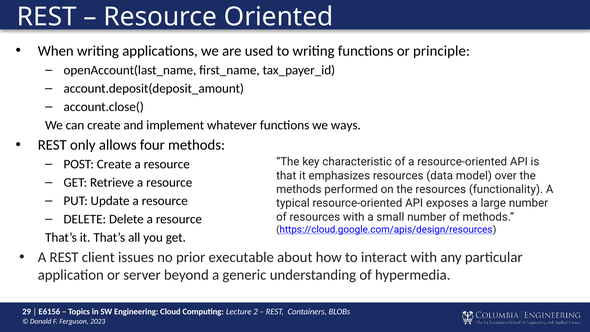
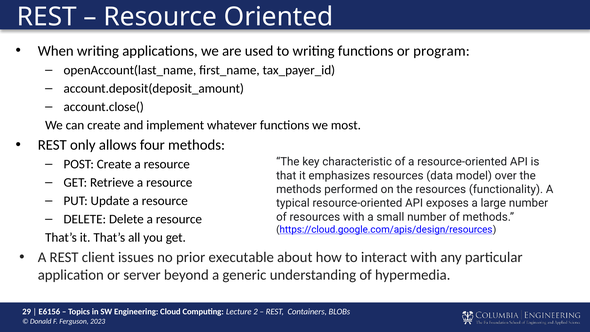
principle: principle -> program
ways: ways -> most
